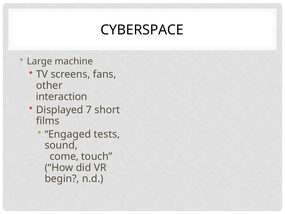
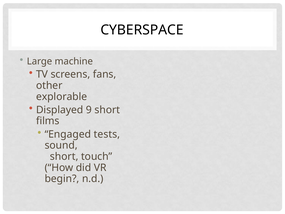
interaction: interaction -> explorable
7: 7 -> 9
come at (64, 156): come -> short
